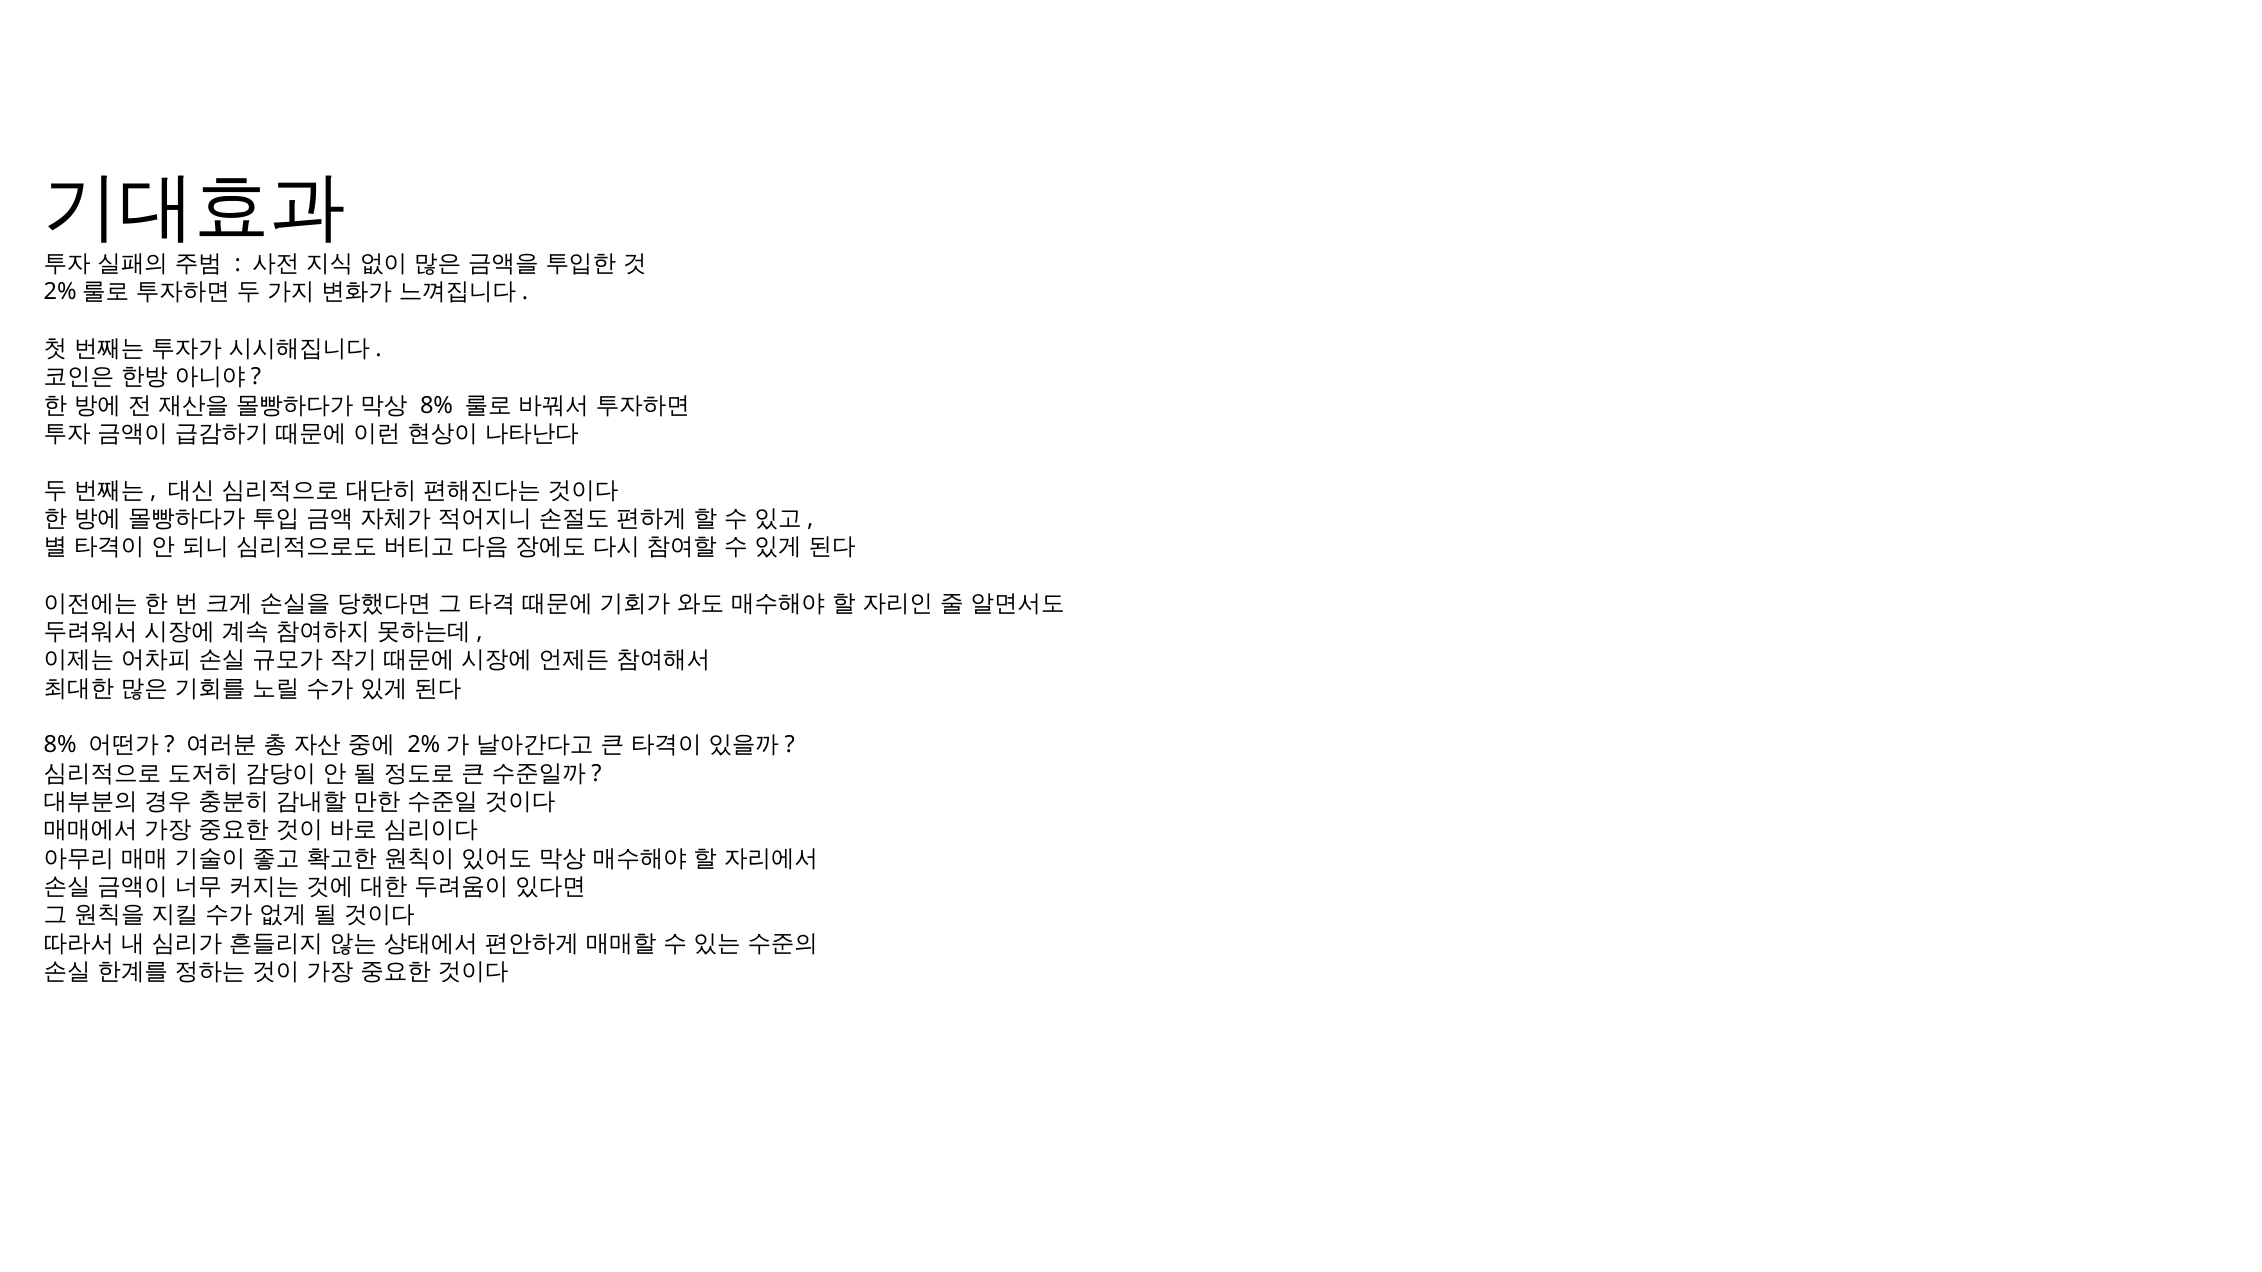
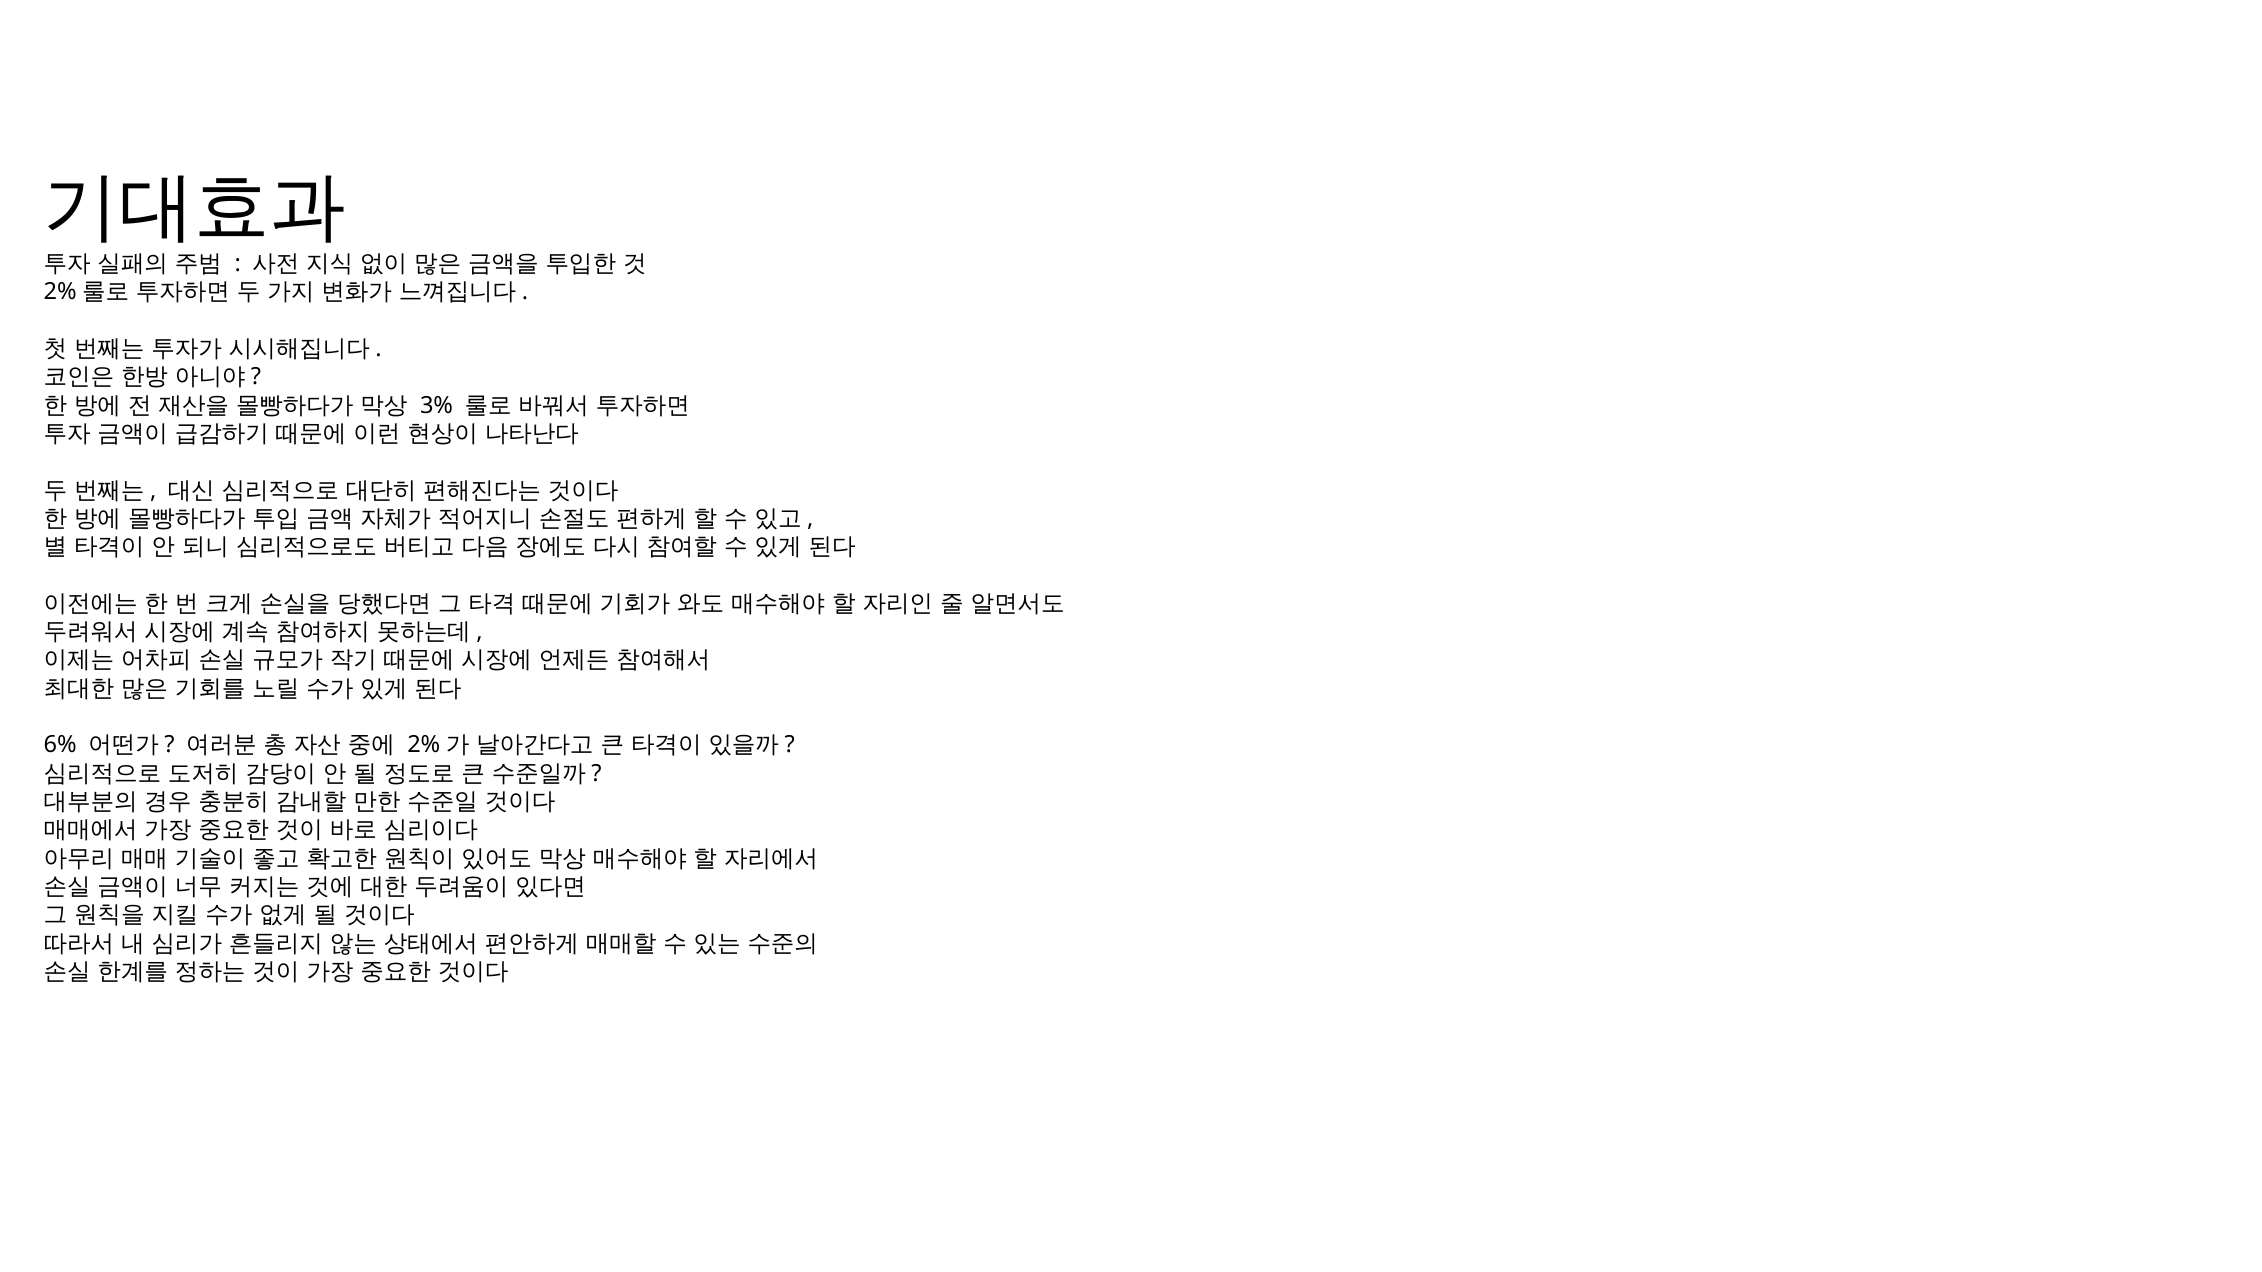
8% at (437, 406): 8% -> 3%
8% at (60, 745): 8% -> 6%
